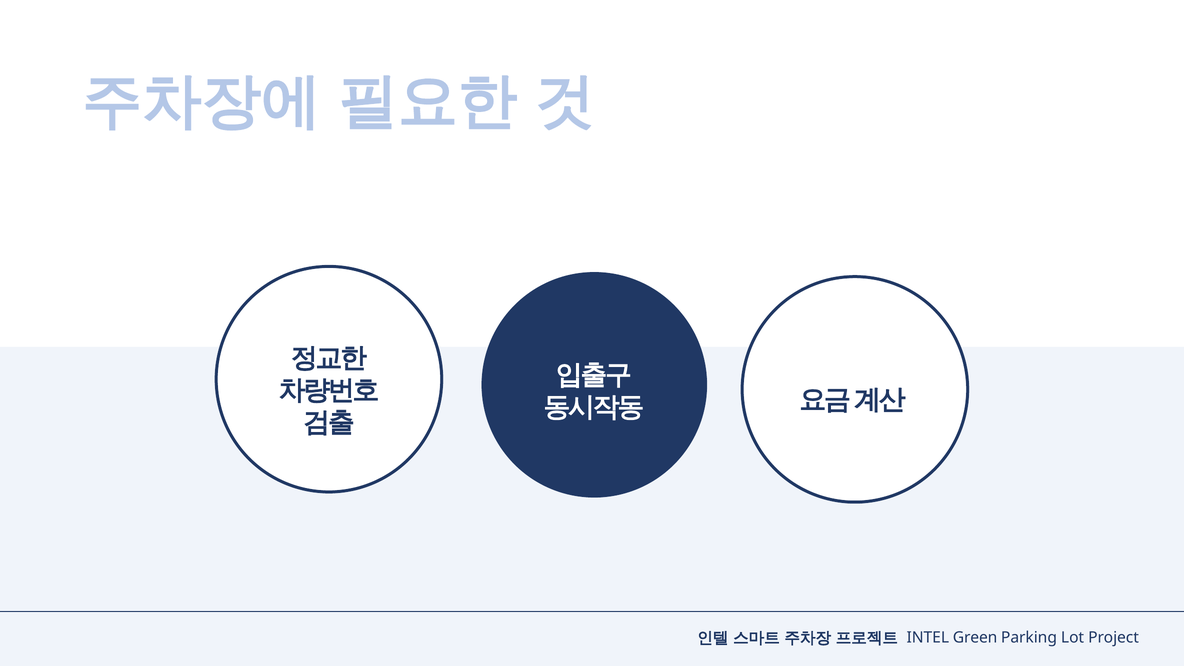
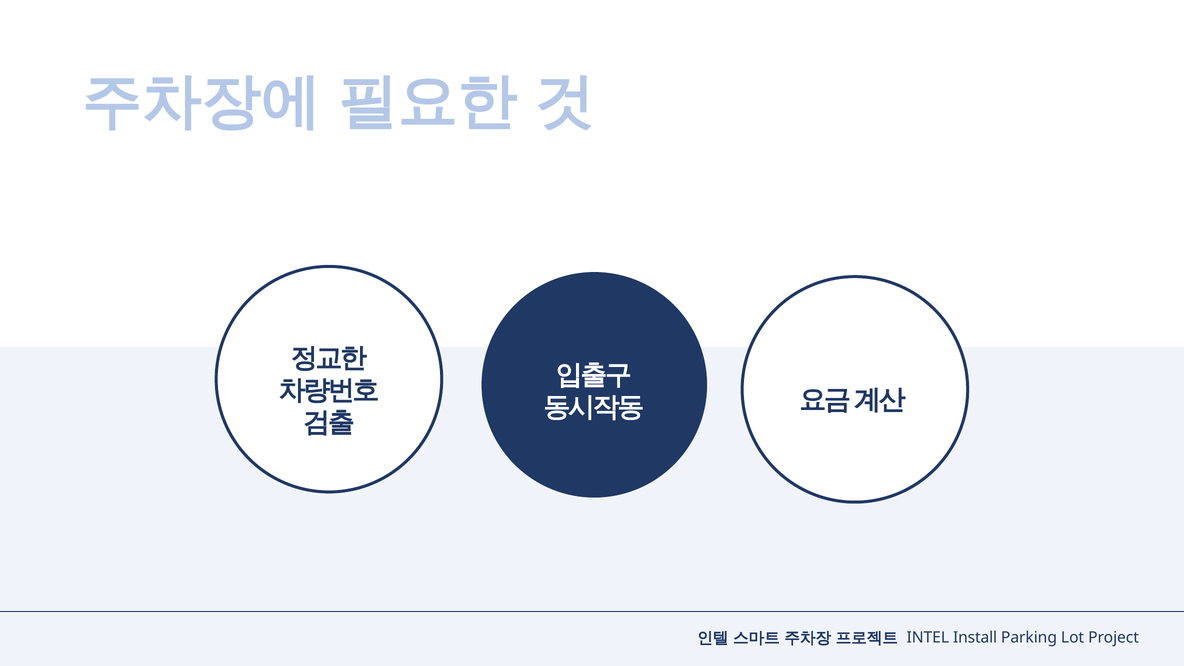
Green: Green -> Install
